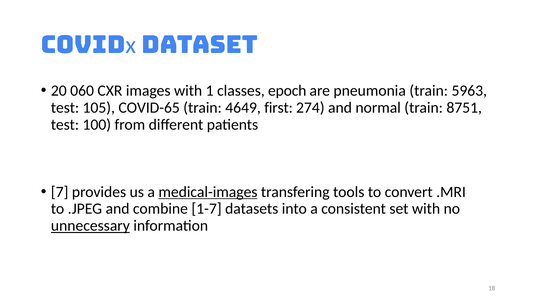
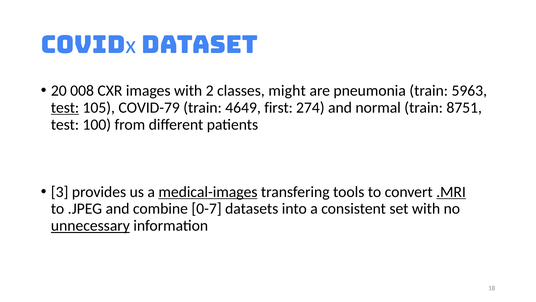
060: 060 -> 008
1: 1 -> 2
epoch: epoch -> might
test at (65, 107) underline: none -> present
COVID-65: COVID-65 -> COVID-79
7: 7 -> 3
.MRI underline: none -> present
1-7: 1-7 -> 0-7
